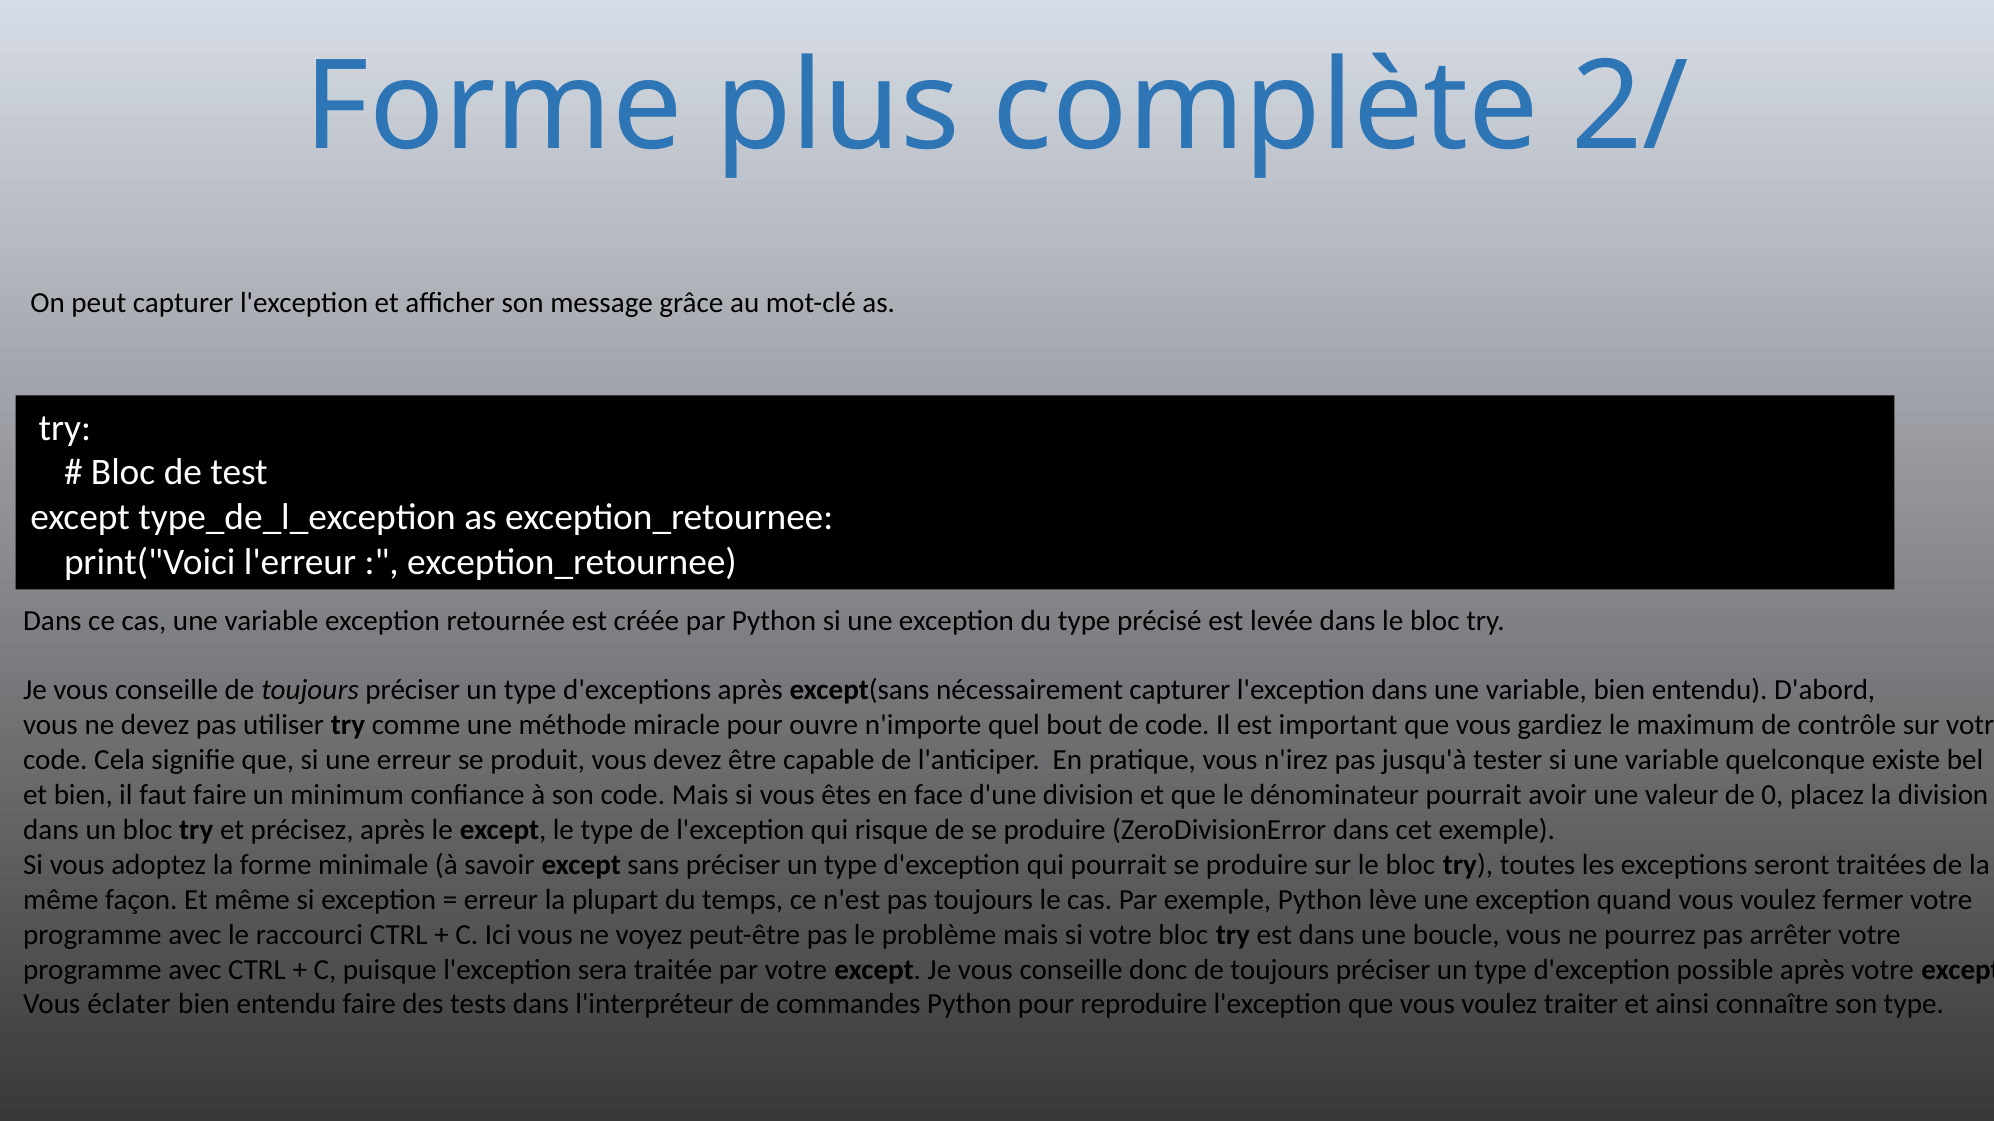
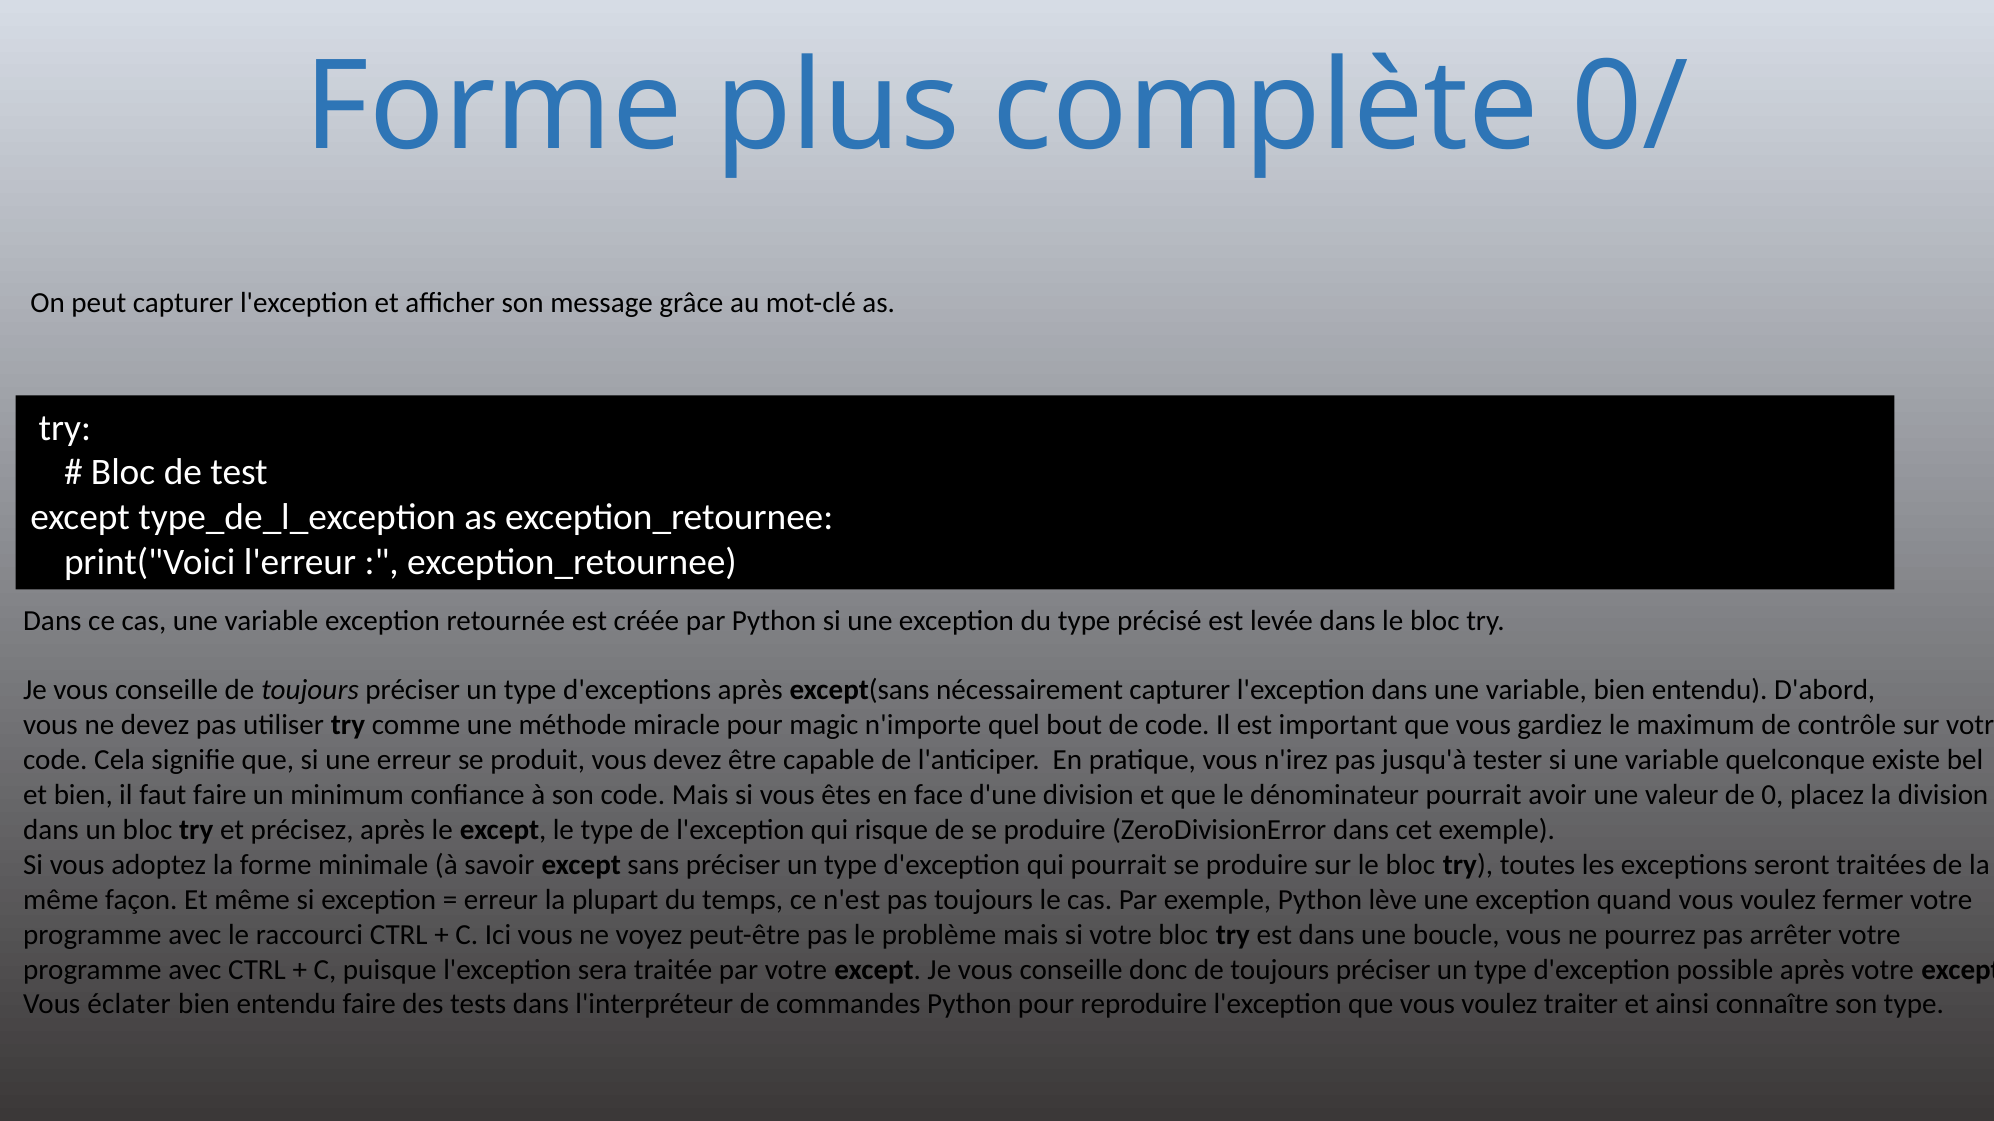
2/: 2/ -> 0/
ouvre: ouvre -> magic
